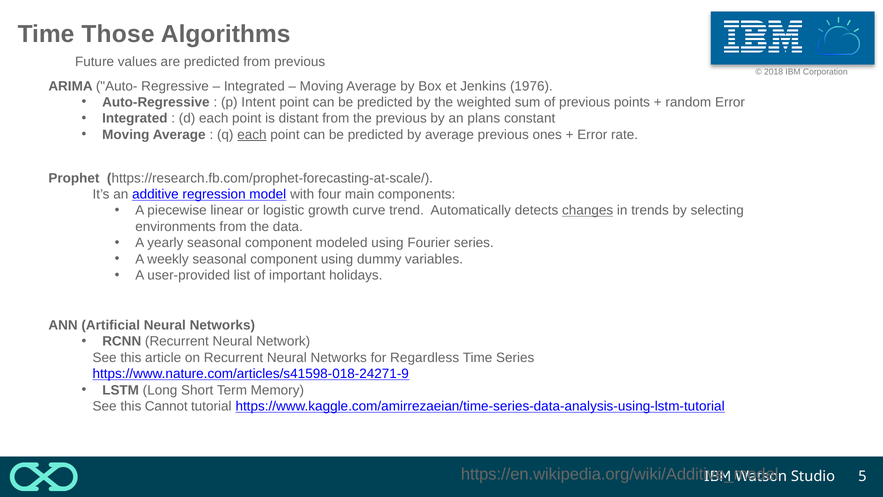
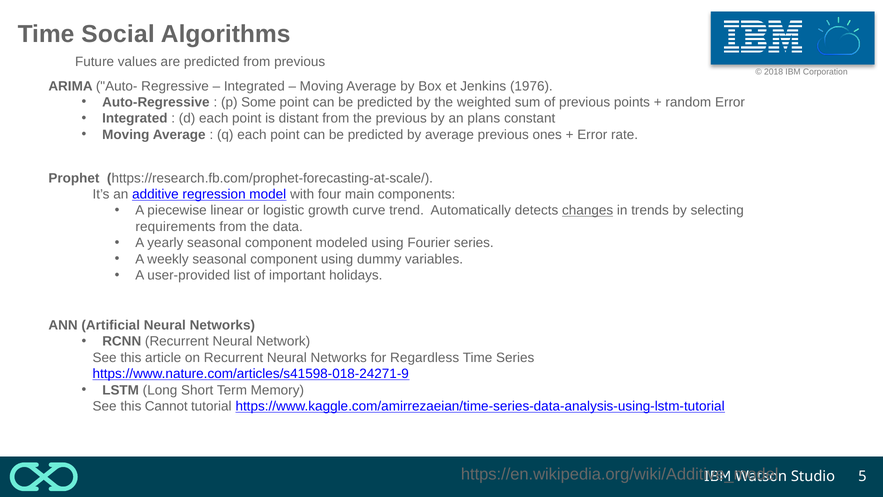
Those: Those -> Social
Intent: Intent -> Some
each at (252, 135) underline: present -> none
environments: environments -> requirements
